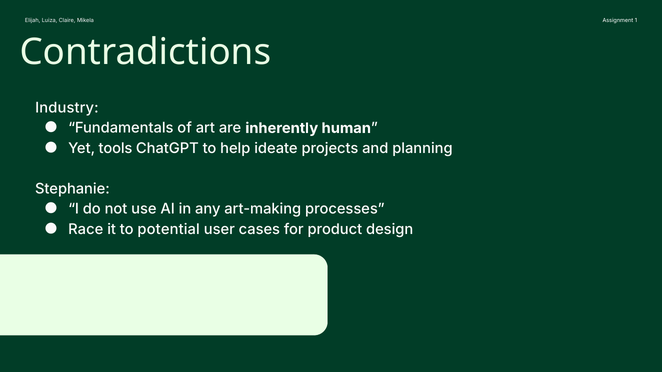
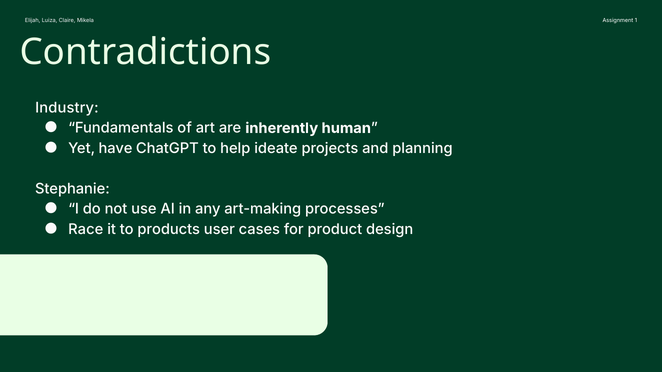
tools: tools -> have
potential: potential -> products
